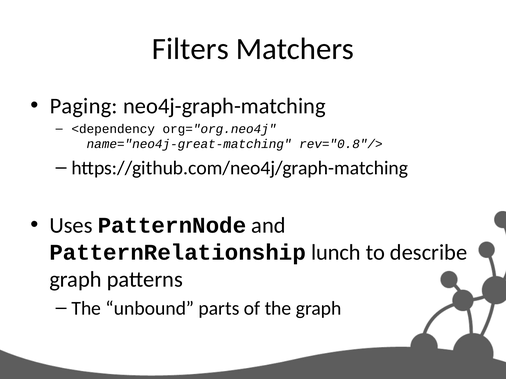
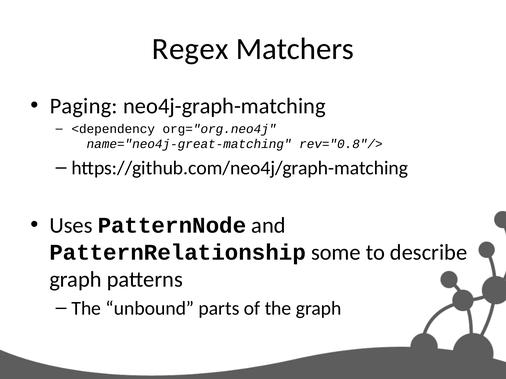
Filters: Filters -> Regex
lunch: lunch -> some
